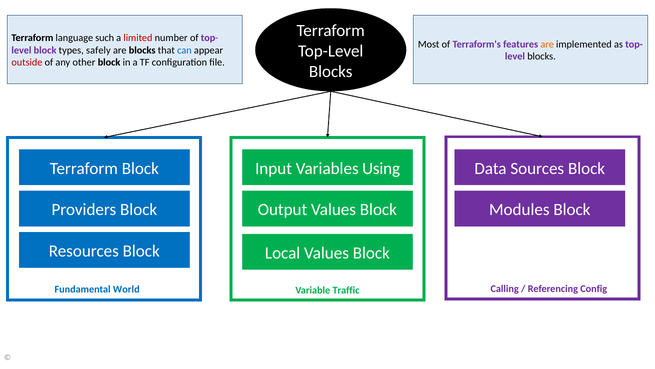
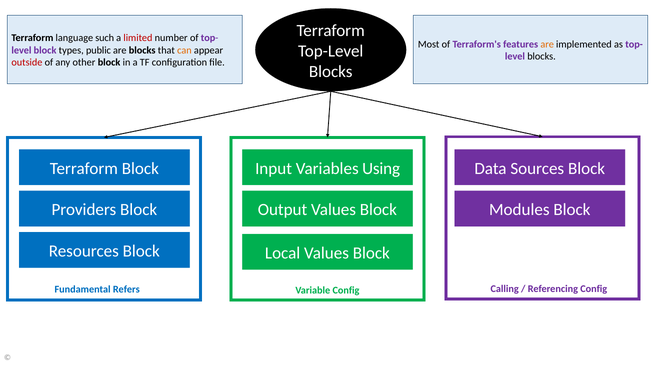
safely: safely -> public
can colour: blue -> orange
World: World -> Refers
Variable Traffic: Traffic -> Config
